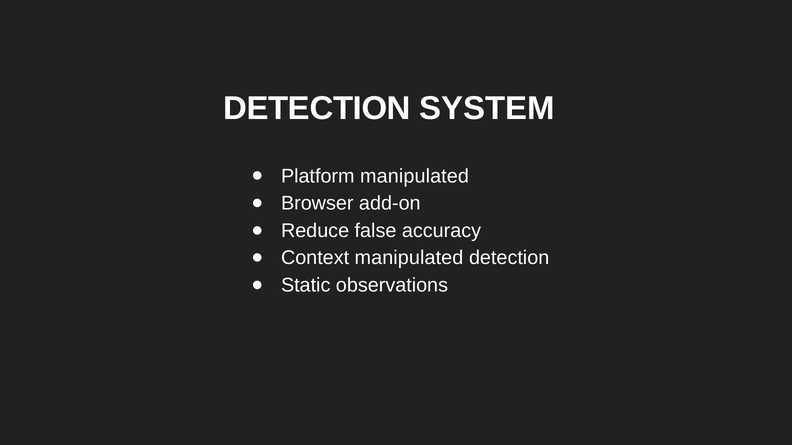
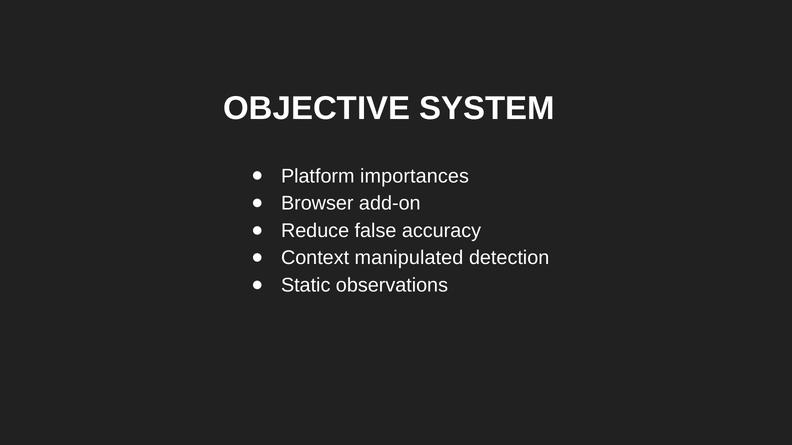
DETECTION at (317, 109): DETECTION -> OBJECTIVE
Platform manipulated: manipulated -> importances
